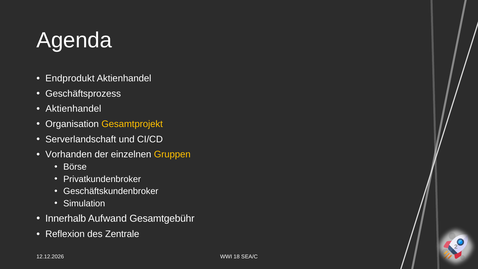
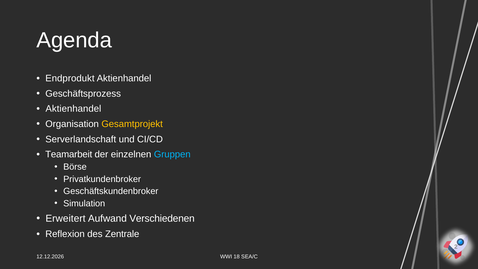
Vorhanden: Vorhanden -> Teamarbeit
Gruppen colour: yellow -> light blue
Innerhalb: Innerhalb -> Erweitert
Gesamtgebühr: Gesamtgebühr -> Verschiedenen
